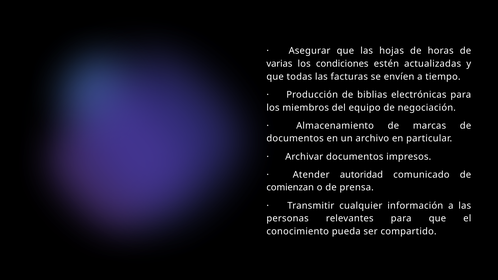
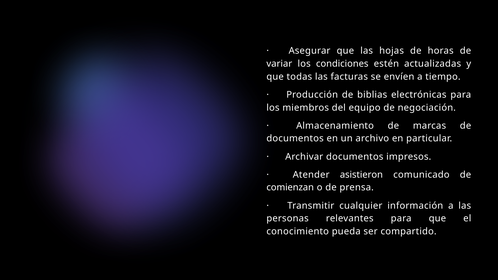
varias: varias -> variar
autoridad: autoridad -> asistieron
